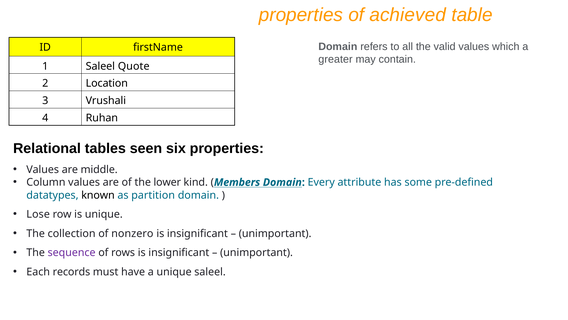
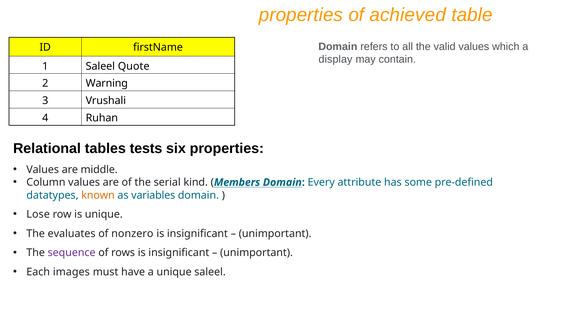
greater: greater -> display
Location: Location -> Warning
seen: seen -> tests
lower: lower -> serial
known colour: black -> orange
partition: partition -> variables
collection: collection -> evaluates
records: records -> images
